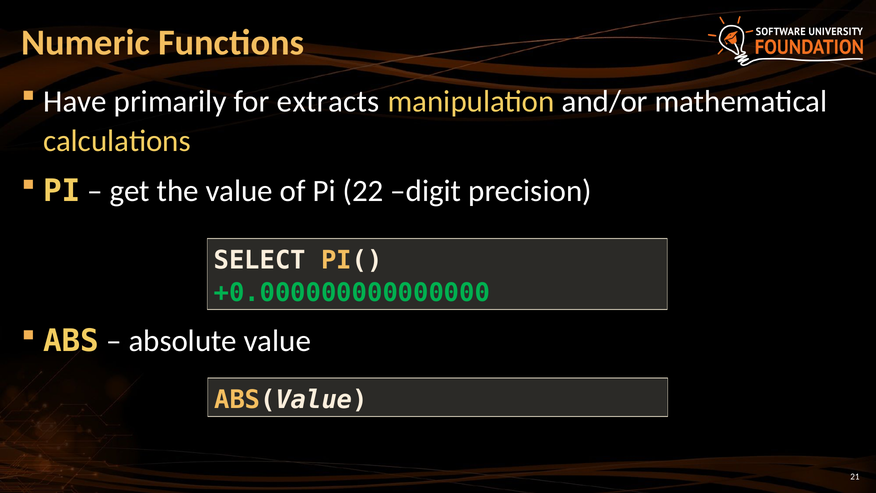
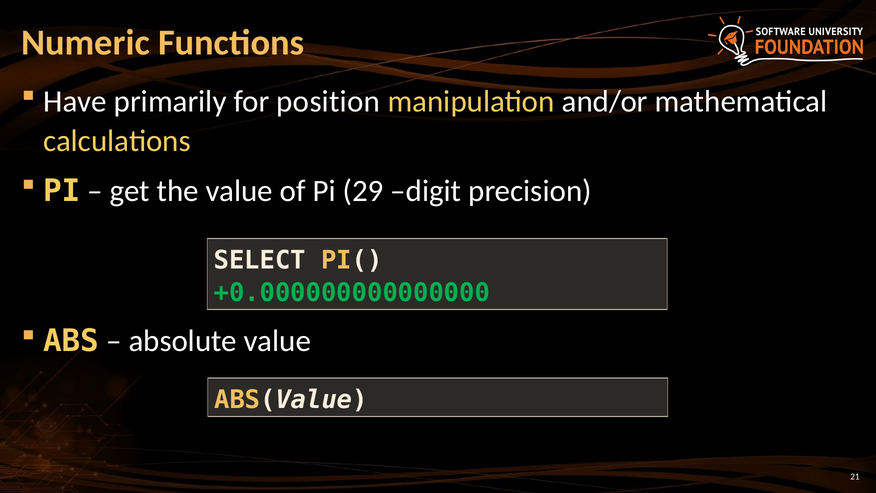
extracts: extracts -> position
22: 22 -> 29
